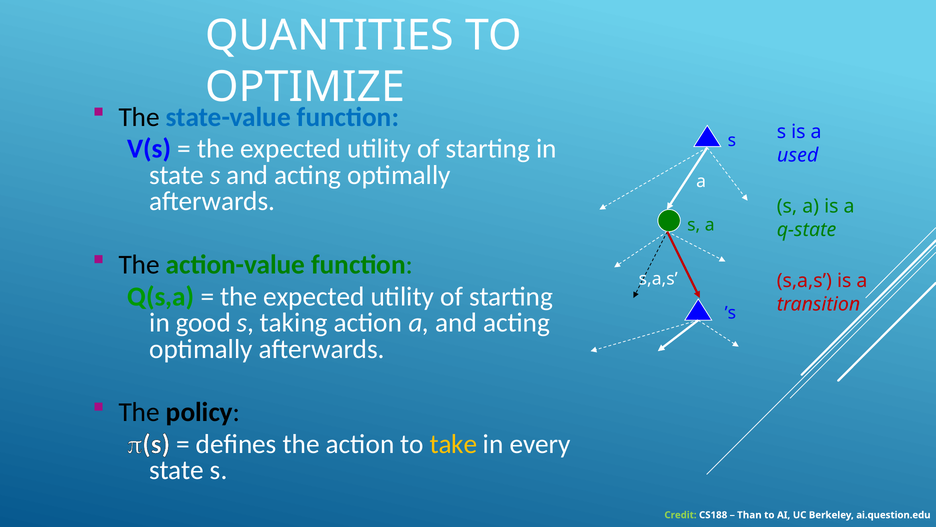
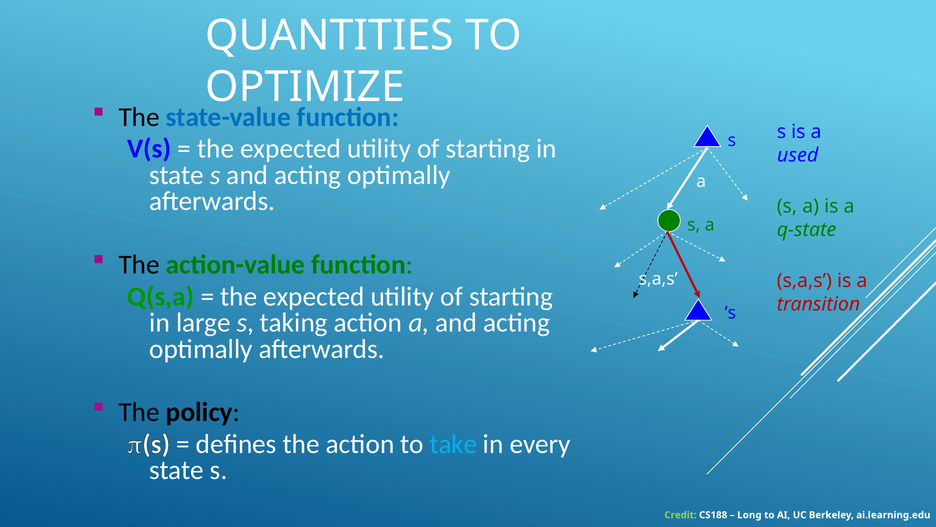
good: good -> large
take colour: yellow -> light blue
Than: Than -> Long
ai.question.edu: ai.question.edu -> ai.learning.edu
